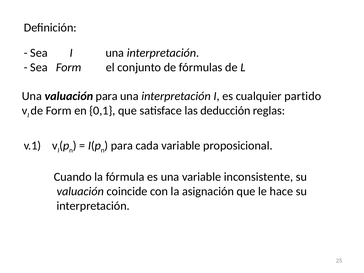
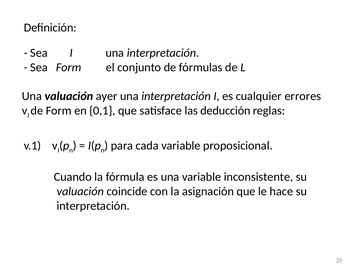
valuación para: para -> ayer
partido: partido -> errores
